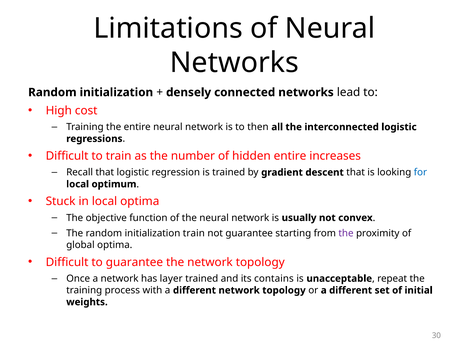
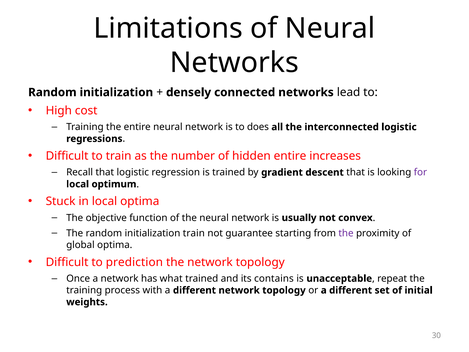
then: then -> does
for colour: blue -> purple
to guarantee: guarantee -> prediction
layer: layer -> what
